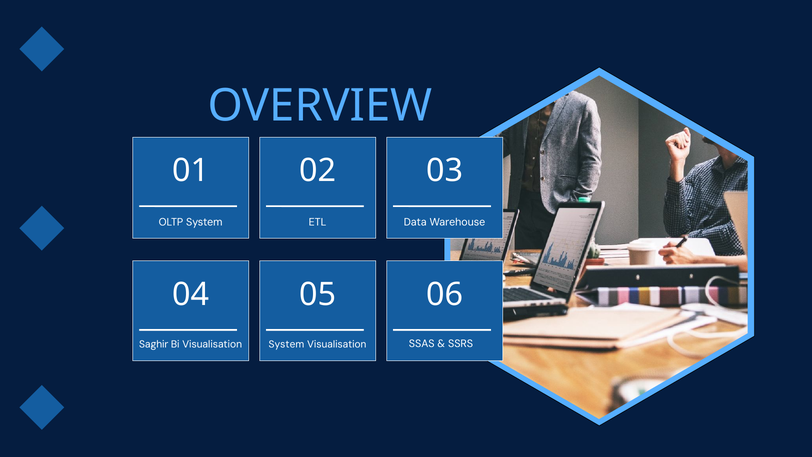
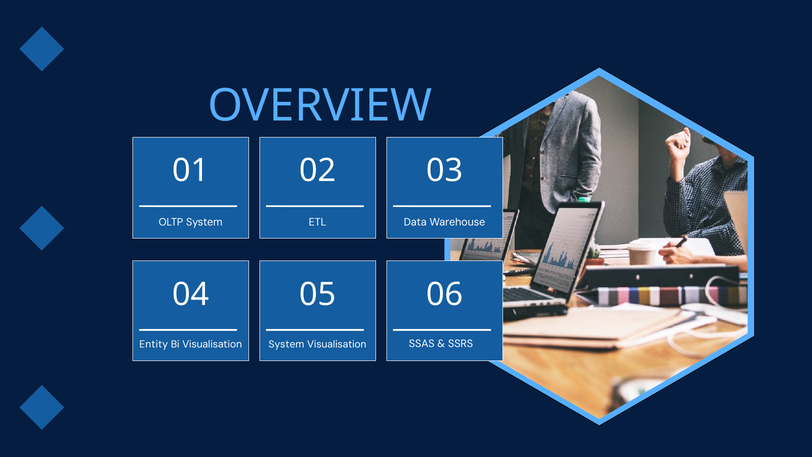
Saghir: Saghir -> Entity
